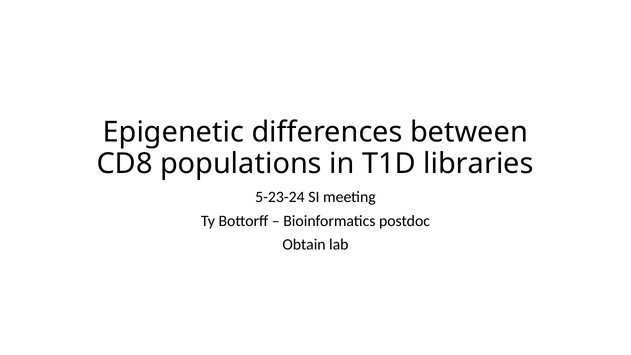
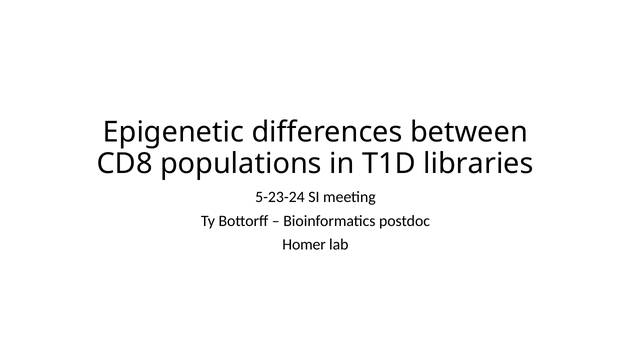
Obtain: Obtain -> Homer
